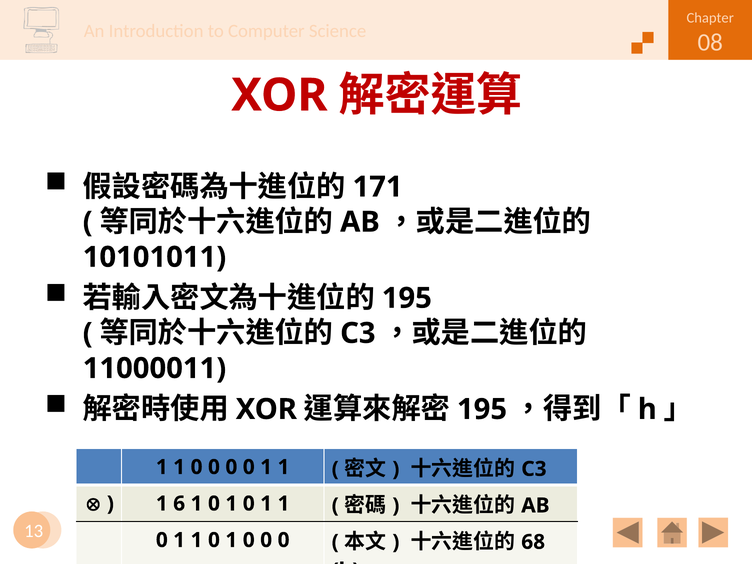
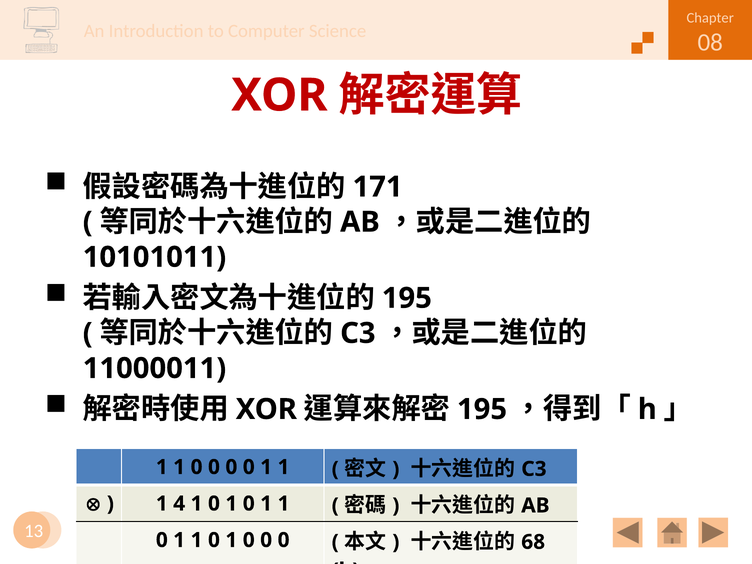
6: 6 -> 4
